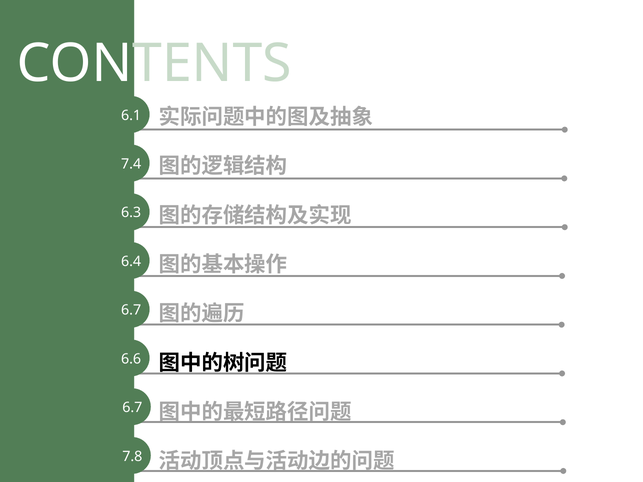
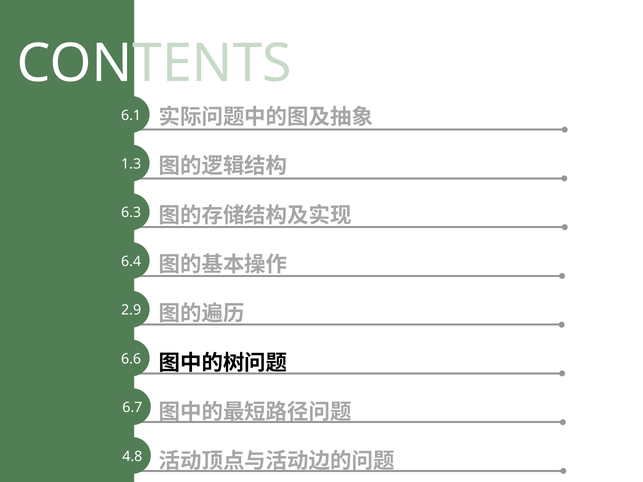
7.4: 7.4 -> 1.3
6.7 at (131, 310): 6.7 -> 2.9
7.8: 7.8 -> 4.8
